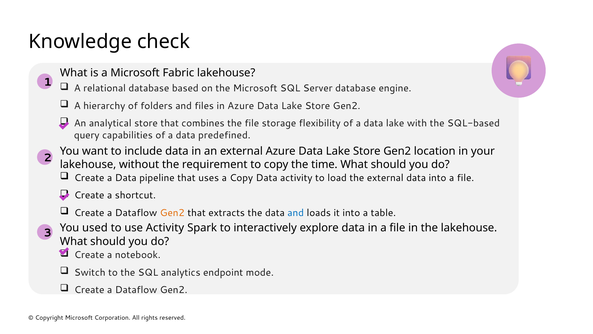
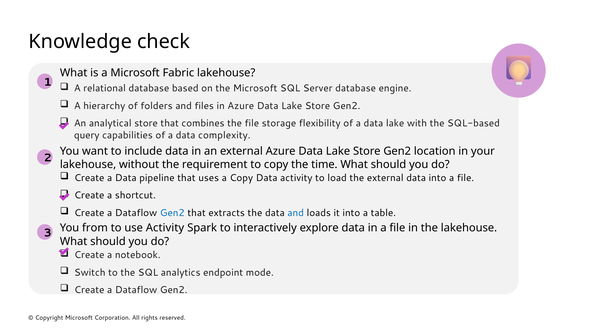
predefined: predefined -> complexity
Gen2 at (172, 213) colour: orange -> blue
used: used -> from
